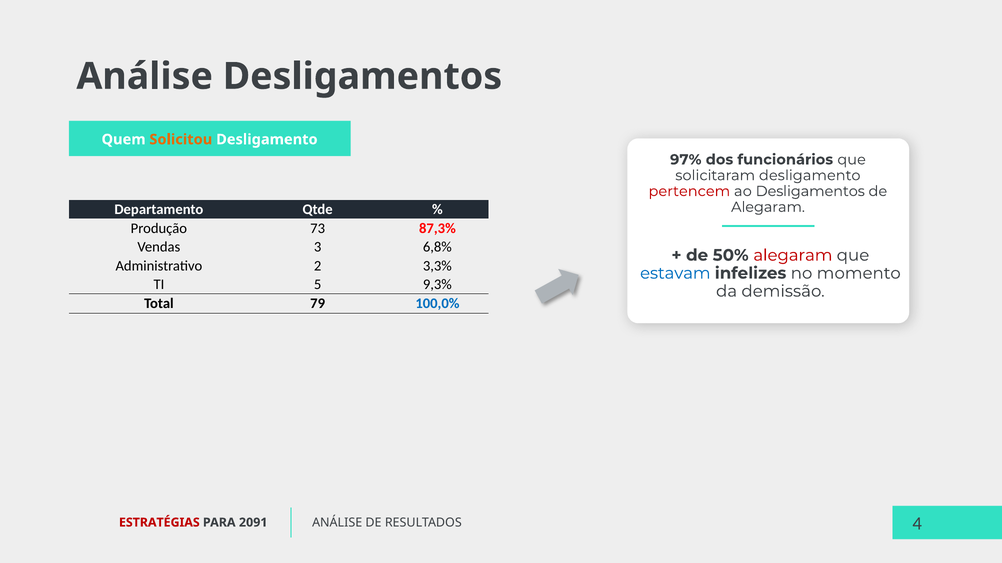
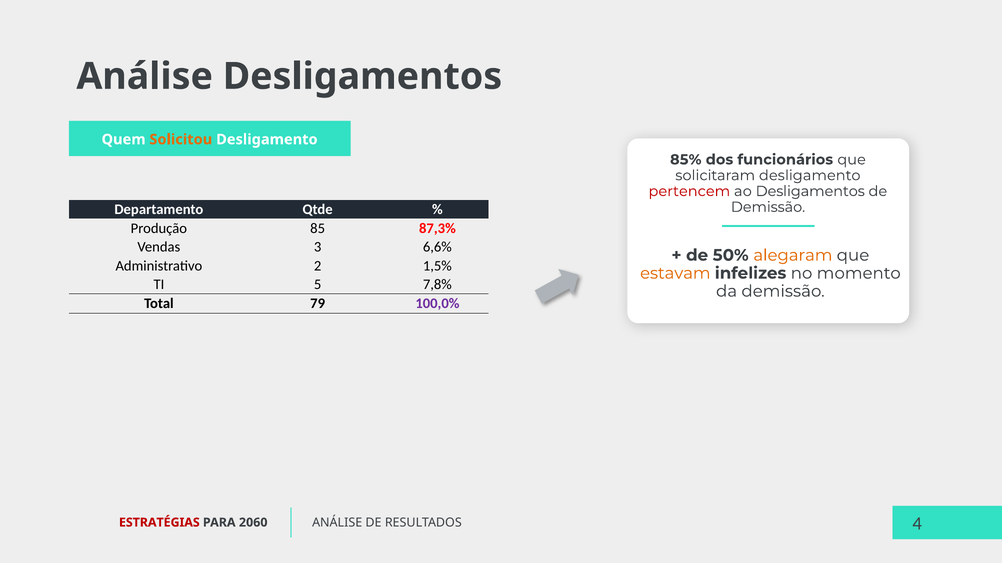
97%: 97% -> 85%
Alegaram at (768, 207): Alegaram -> Demissão
73: 73 -> 85
6,8%: 6,8% -> 6,6%
alegaram at (793, 256) colour: red -> orange
3,3%: 3,3% -> 1,5%
estavam colour: blue -> orange
9,3%: 9,3% -> 7,8%
100,0% colour: blue -> purple
2091: 2091 -> 2060
